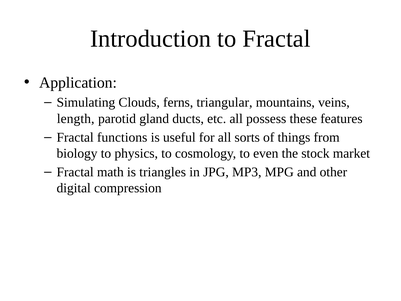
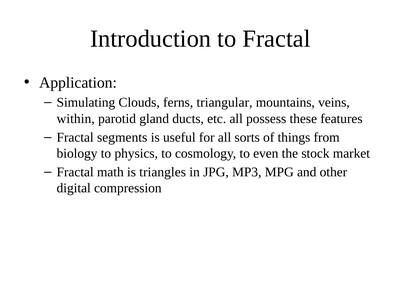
length: length -> within
functions: functions -> segments
